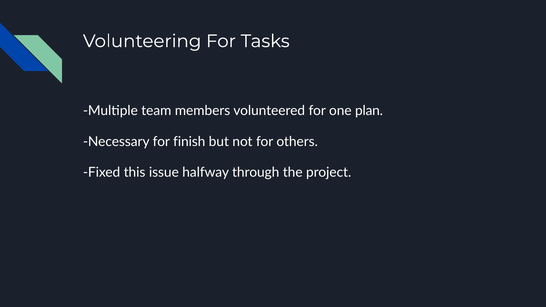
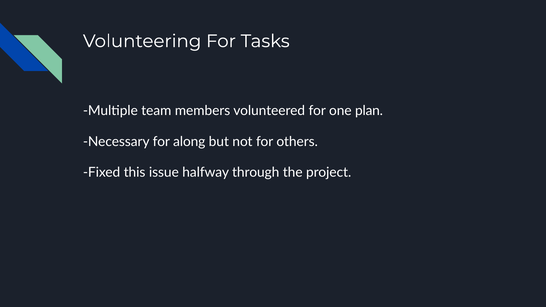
finish: finish -> along
